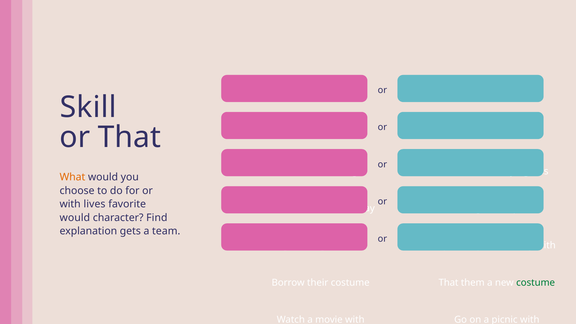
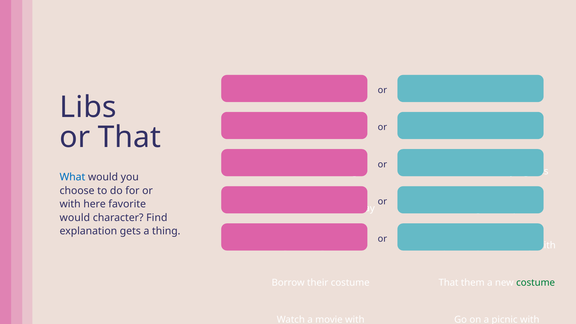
Skill at (88, 107): Skill -> Libs
What colour: orange -> blue
lives: lives -> here
team: team -> thing
